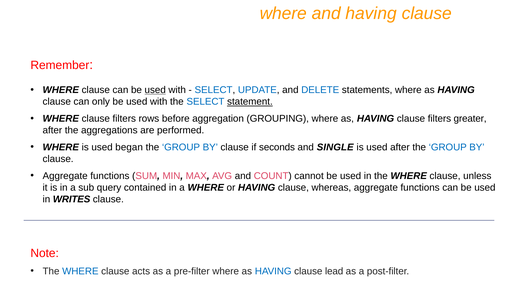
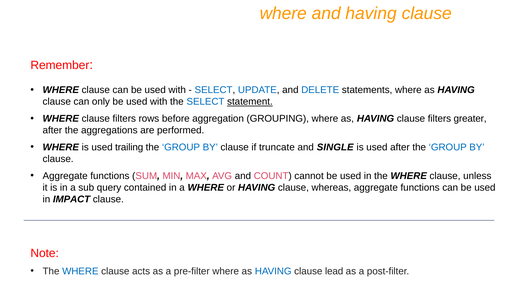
used at (155, 90) underline: present -> none
began: began -> trailing
seconds: seconds -> truncate
WRITES: WRITES -> IMPACT
